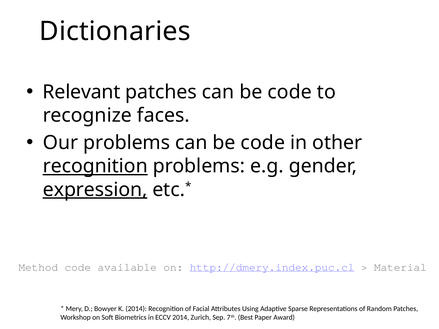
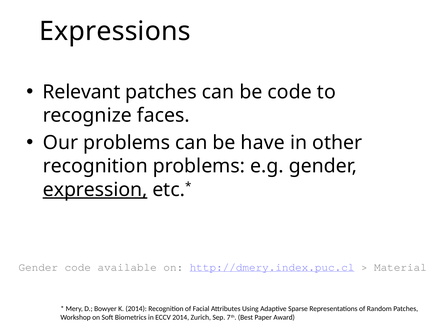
Dictionaries: Dictionaries -> Expressions
code at (263, 143): code -> have
recognition at (95, 166) underline: present -> none
Method at (38, 267): Method -> Gender
